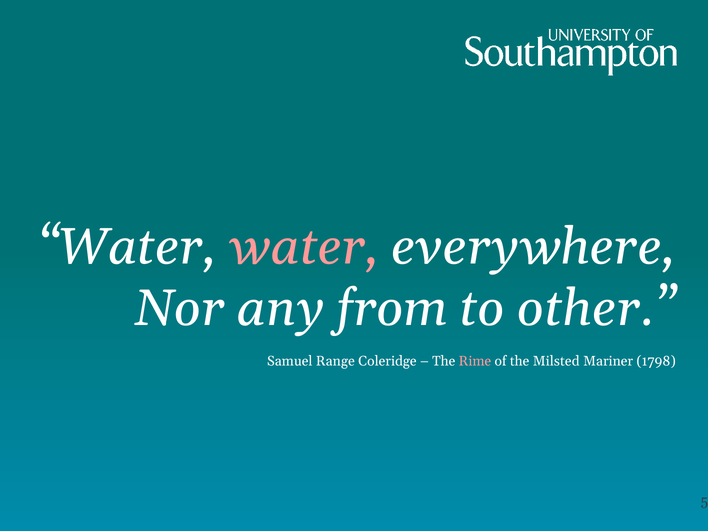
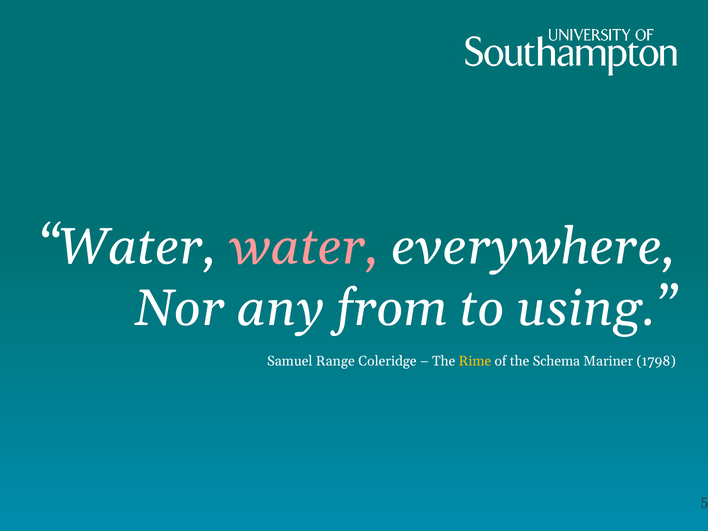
other: other -> using
Rime colour: pink -> yellow
Milsted: Milsted -> Schema
